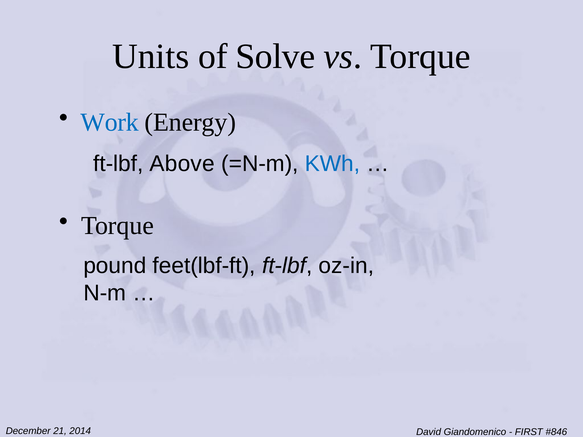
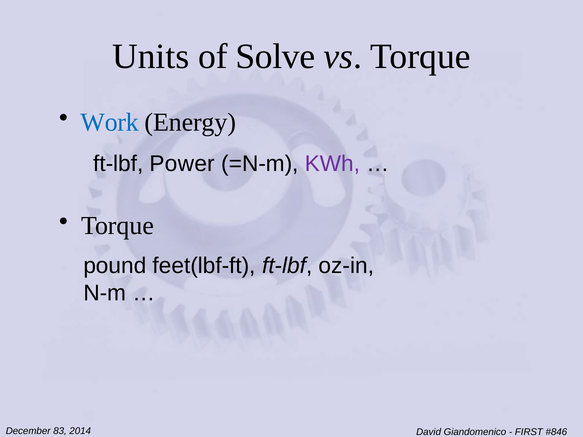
Above: Above -> Power
KWh colour: blue -> purple
21: 21 -> 83
